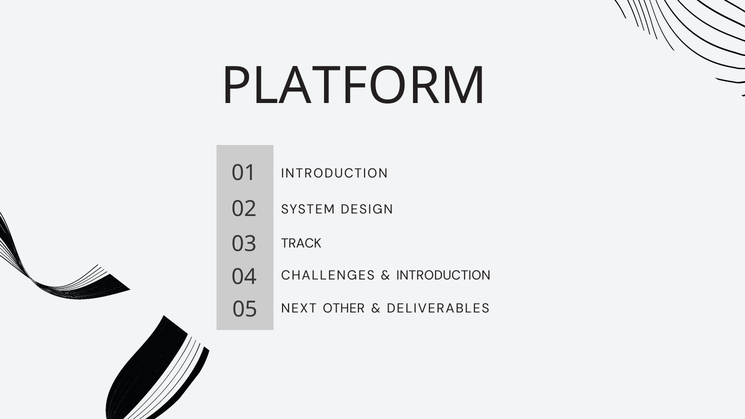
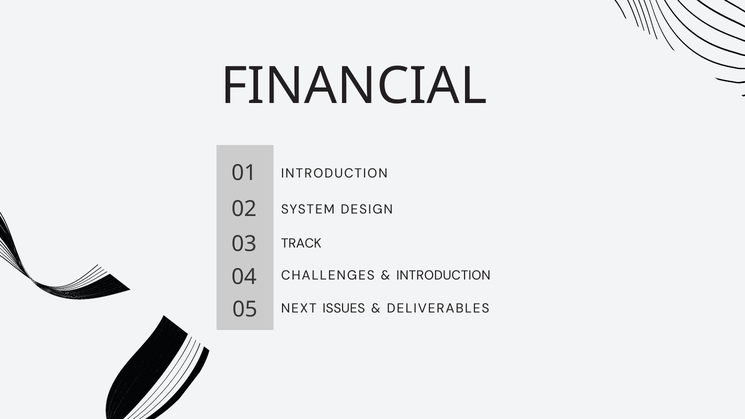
PLATFORM: PLATFORM -> FINANCIAL
OTHER: OTHER -> ISSUES
